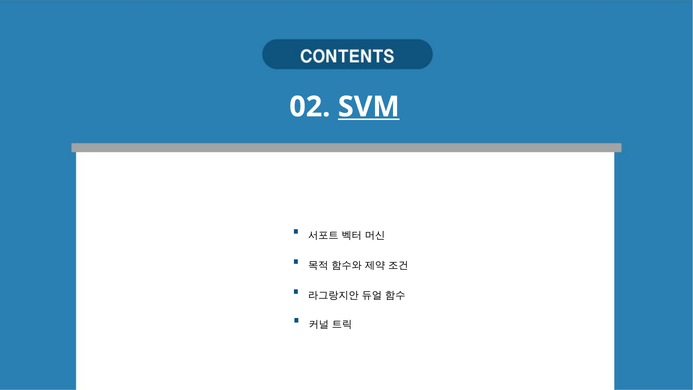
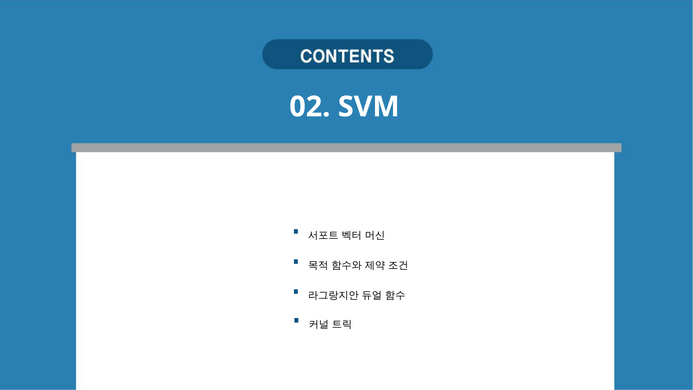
SVM underline: present -> none
